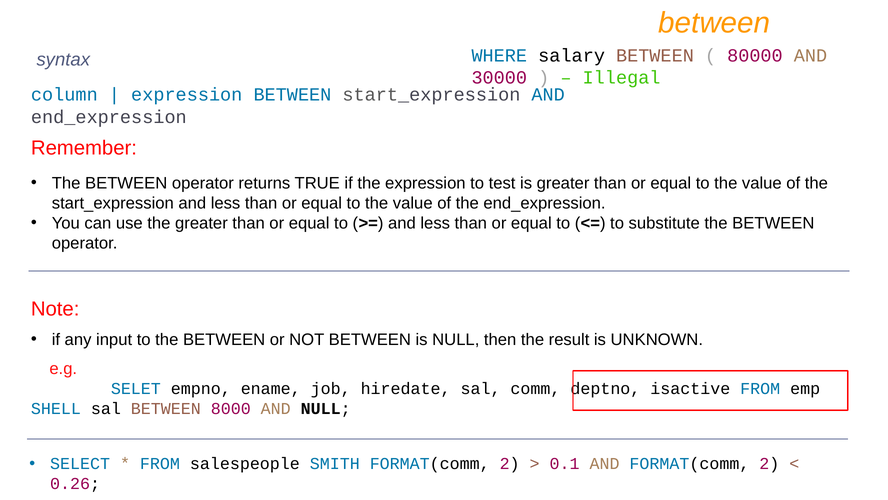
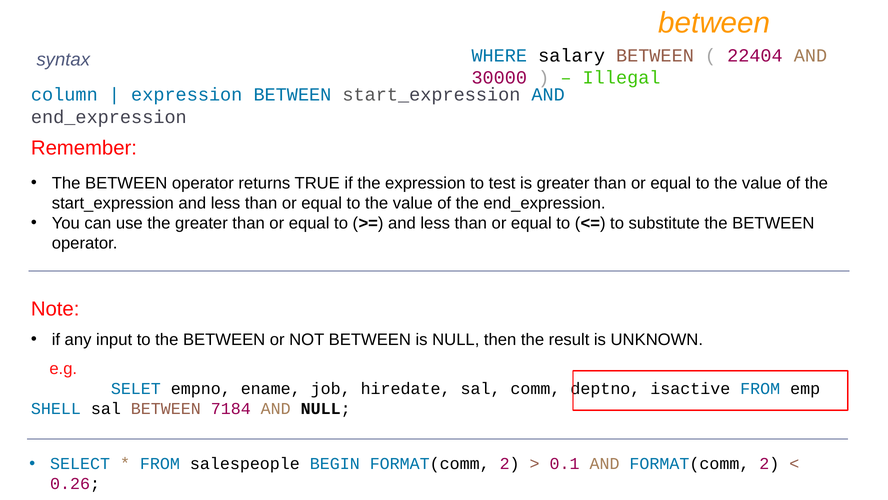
80000: 80000 -> 22404
8000: 8000 -> 7184
SMITH: SMITH -> BEGIN
